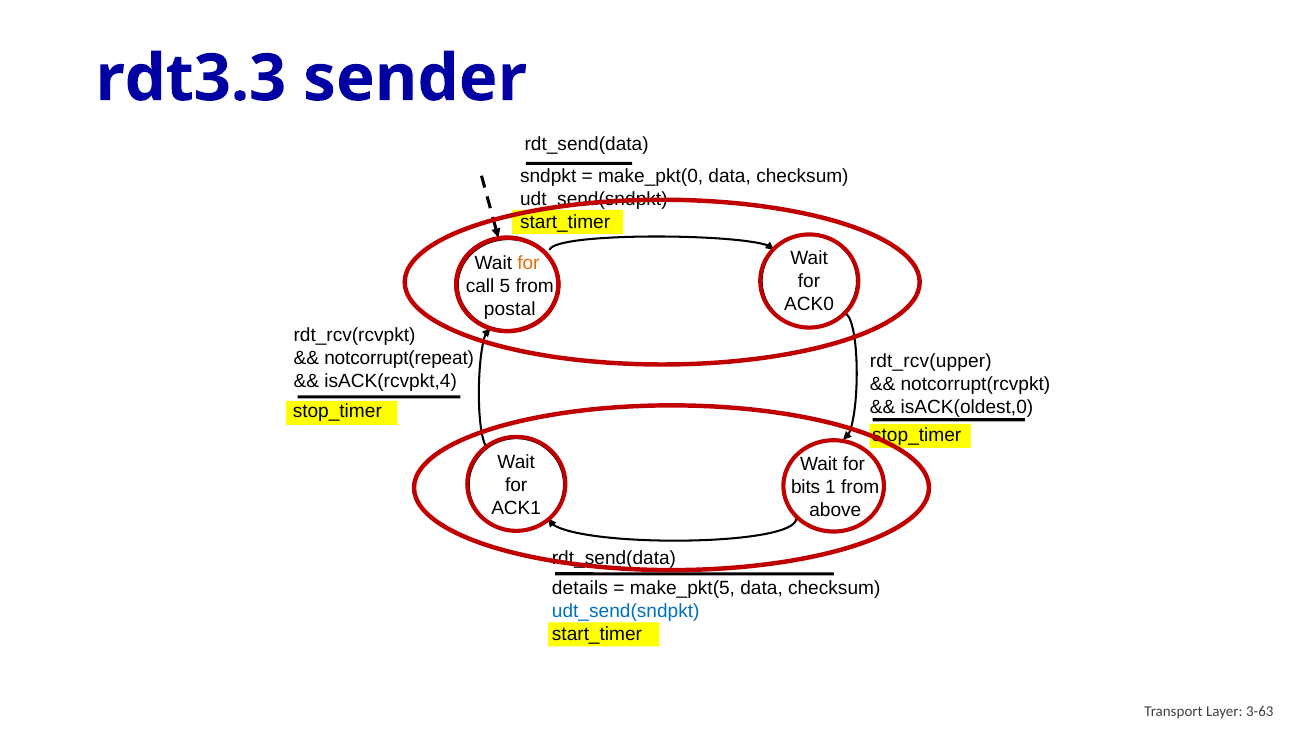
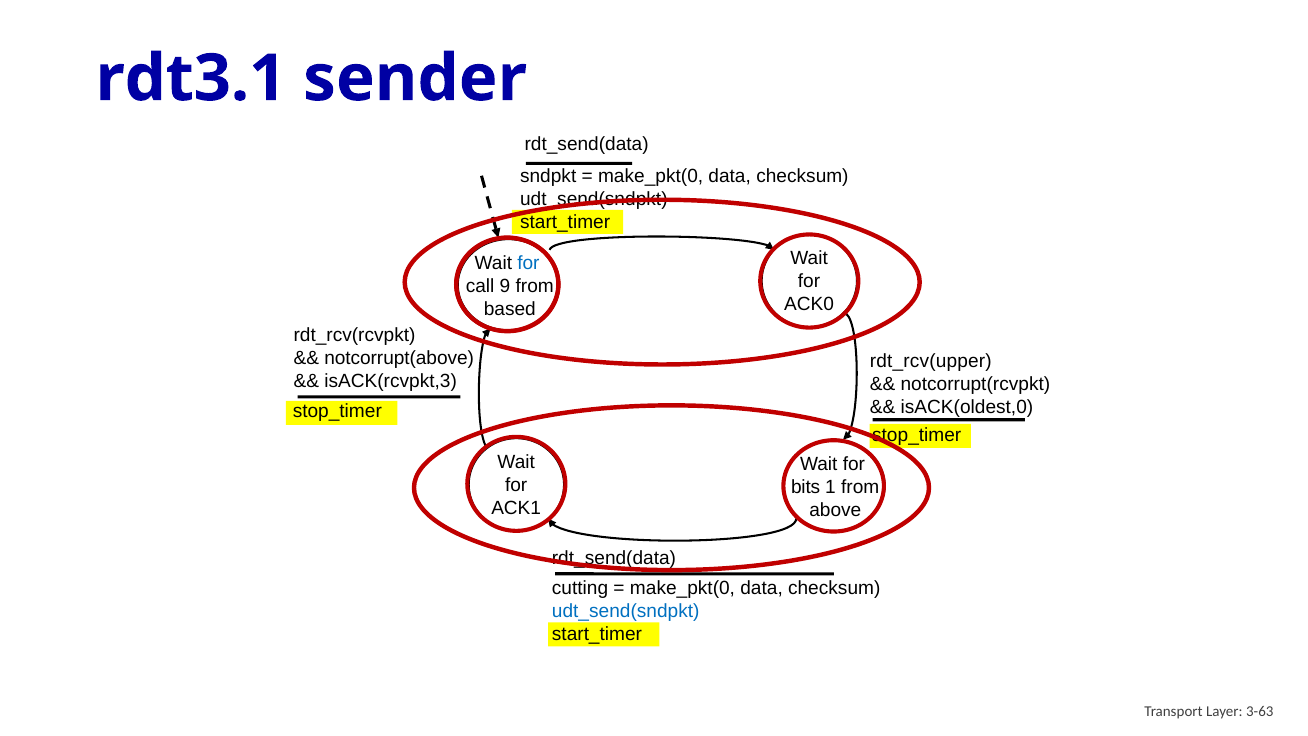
rdt3.3: rdt3.3 -> rdt3.1
for at (528, 264) colour: orange -> blue
5: 5 -> 9
postal: postal -> based
notcorrupt(repeat: notcorrupt(repeat -> notcorrupt(above
isACK(rcvpkt,4: isACK(rcvpkt,4 -> isACK(rcvpkt,3
details: details -> cutting
make_pkt(5 at (683, 588): make_pkt(5 -> make_pkt(0
